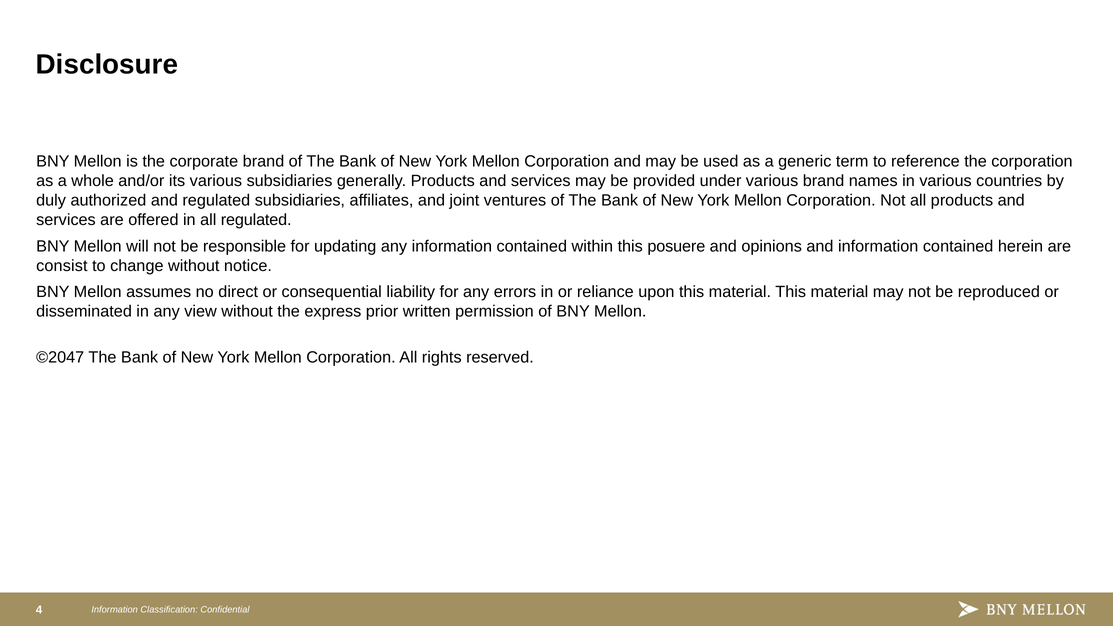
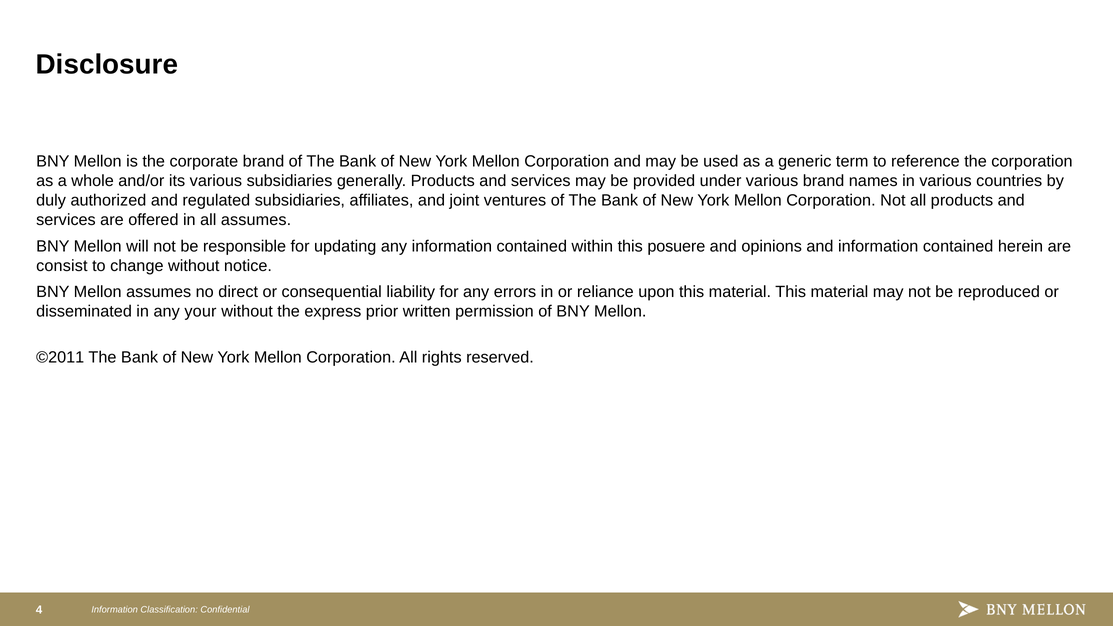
all regulated: regulated -> assumes
view: view -> your
©2047: ©2047 -> ©2011
